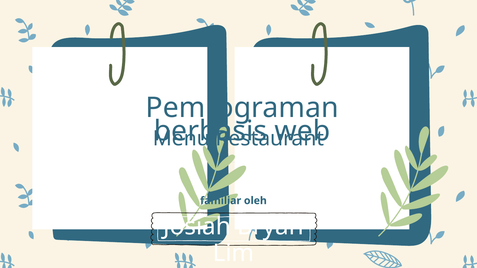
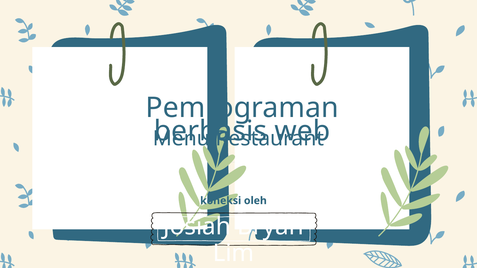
familiar: familiar -> koneksi
